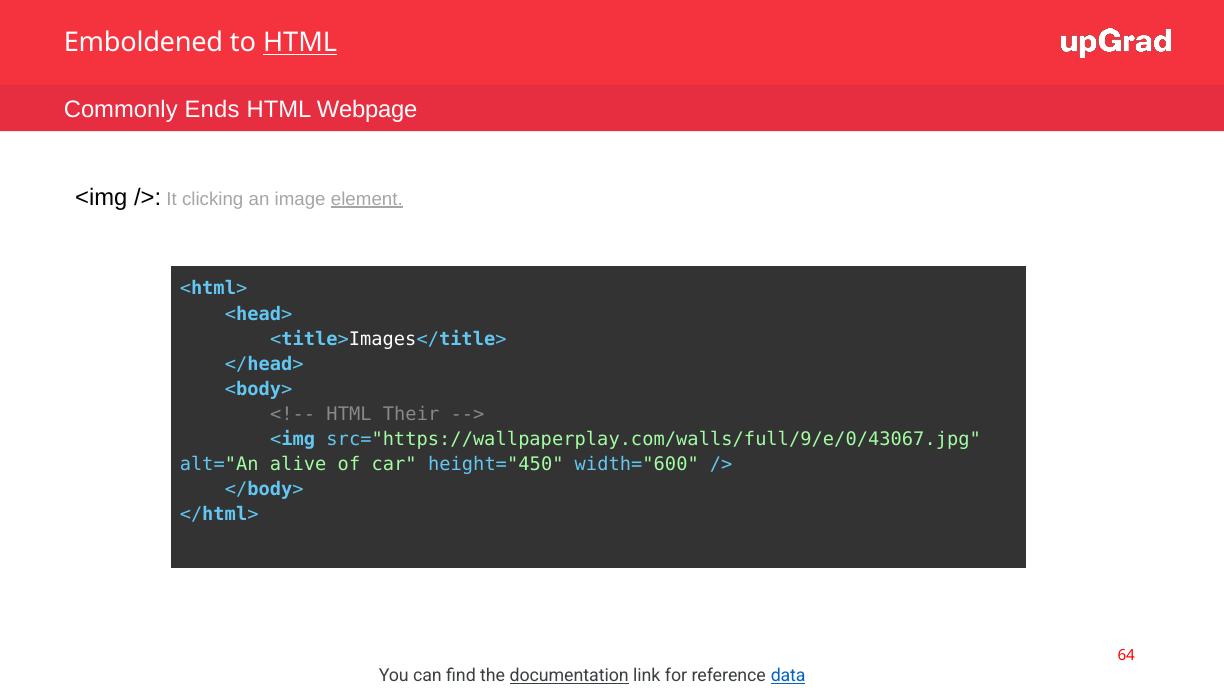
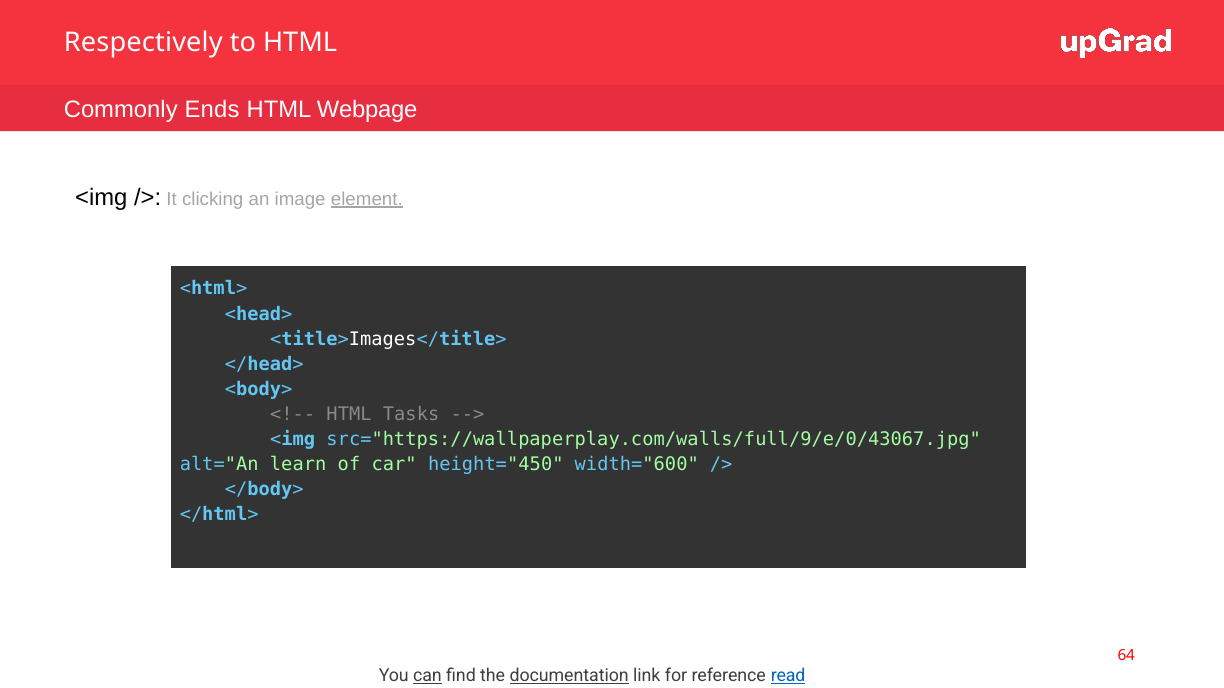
Emboldened: Emboldened -> Respectively
HTML at (300, 43) underline: present -> none
Their: Their -> Tasks
alive: alive -> learn
can underline: none -> present
data: data -> read
